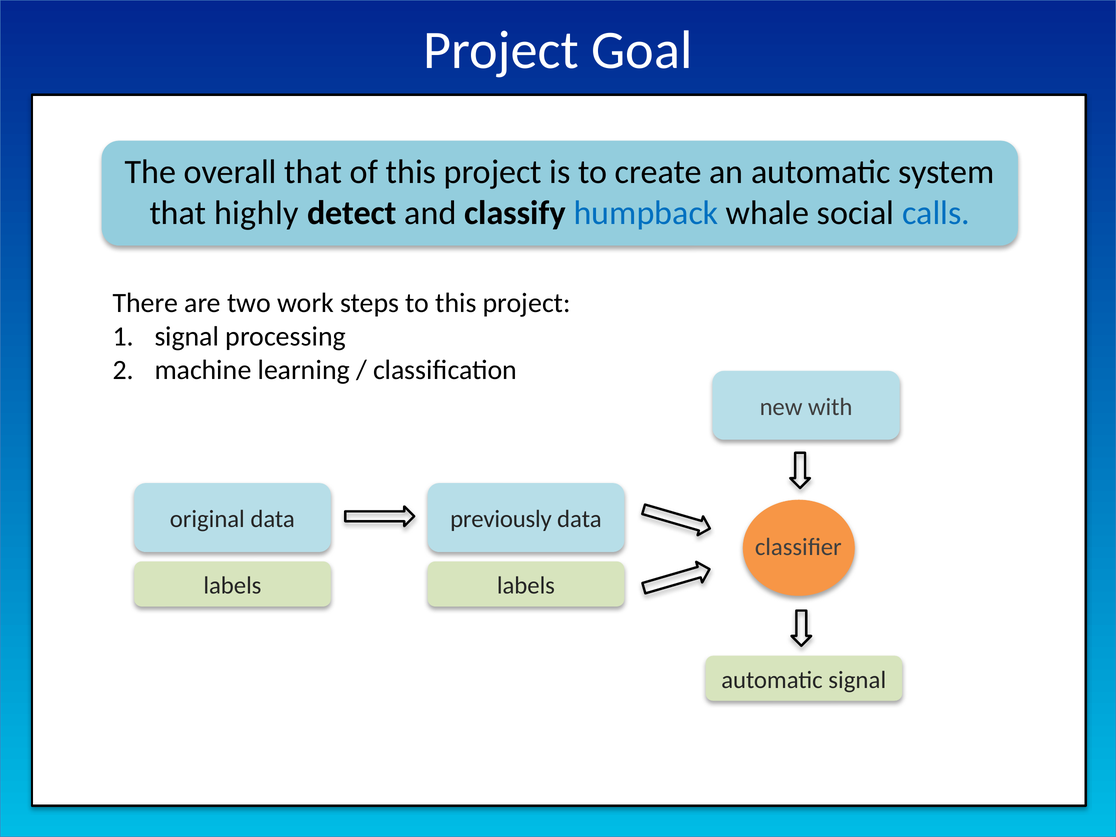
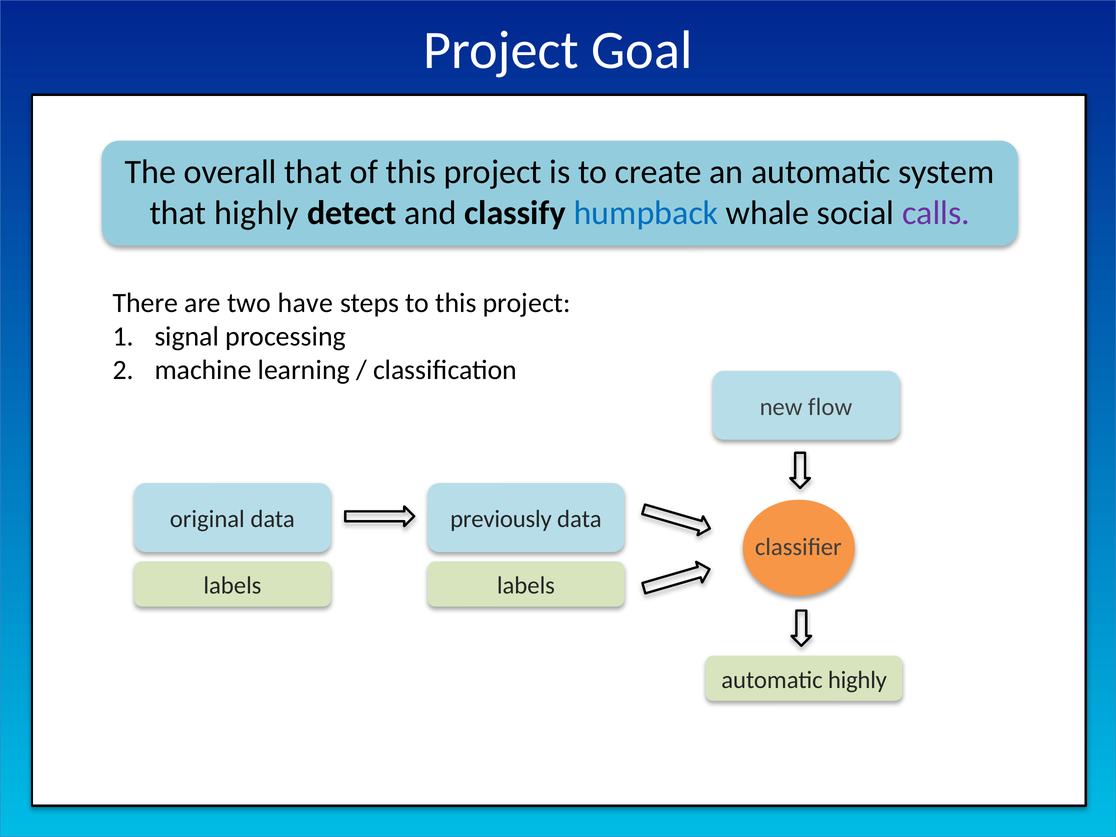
calls colour: blue -> purple
work: work -> have
with: with -> flow
automatic signal: signal -> highly
